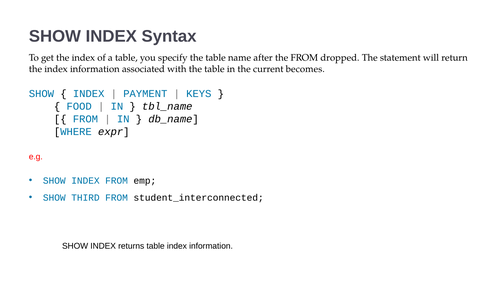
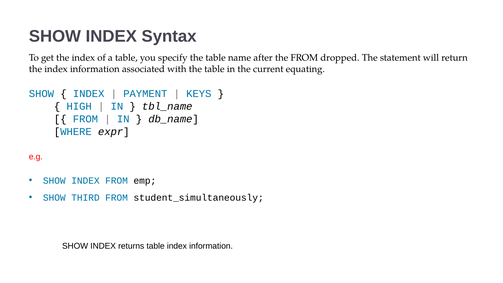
becomes: becomes -> equating
FOOD: FOOD -> HIGH
student_interconnected: student_interconnected -> student_simultaneously
